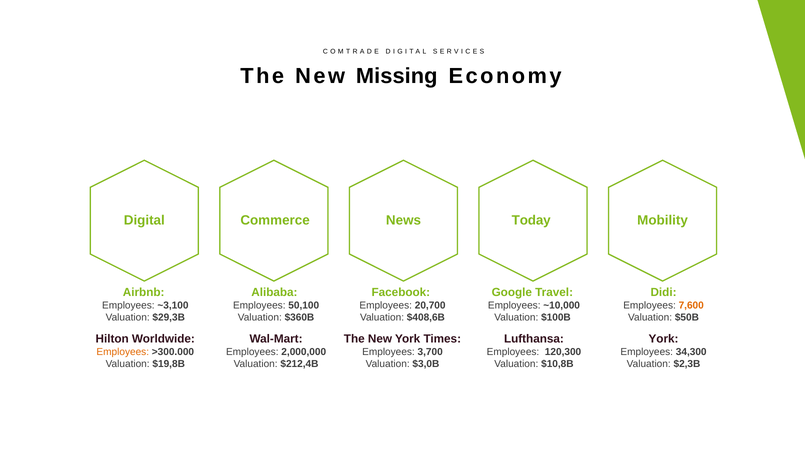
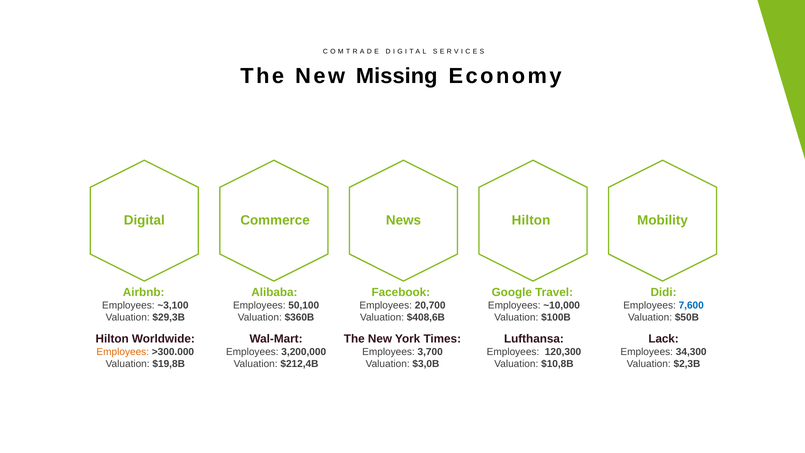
Today at (531, 220): Today -> Hilton
7,600 colour: orange -> blue
York at (664, 339): York -> Lack
2,000,000: 2,000,000 -> 3,200,000
